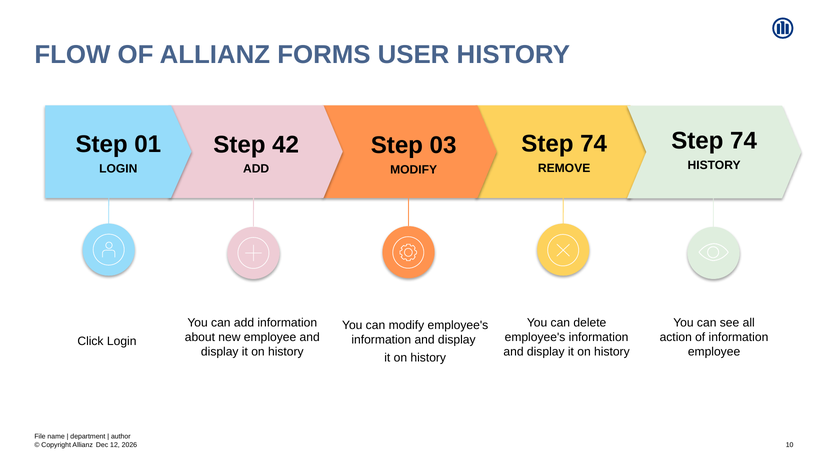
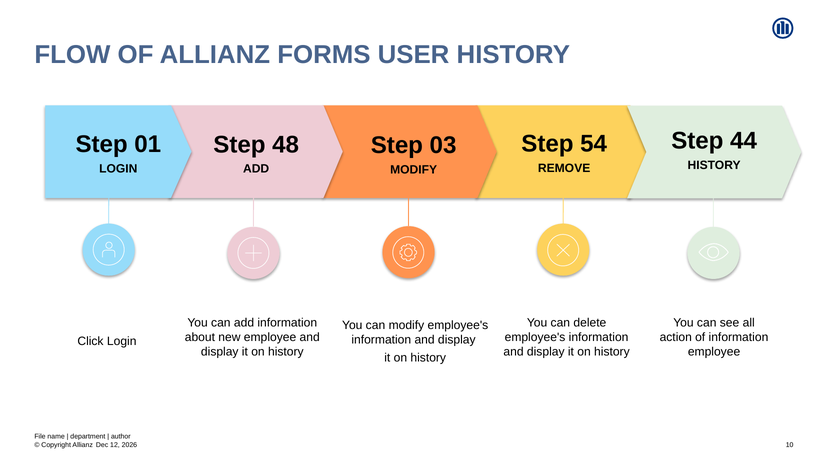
74 at (744, 141): 74 -> 44
74 at (594, 144): 74 -> 54
42: 42 -> 48
